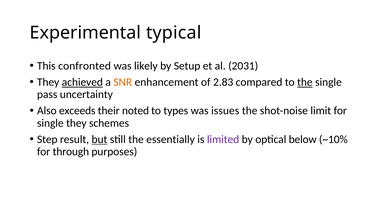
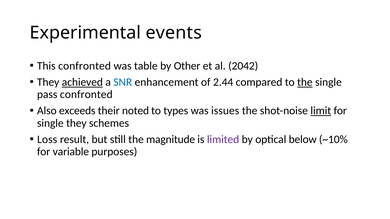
typical: typical -> events
likely: likely -> table
Setup: Setup -> Other
2031: 2031 -> 2042
SNR colour: orange -> blue
2.83: 2.83 -> 2.44
pass uncertainty: uncertainty -> confronted
limit underline: none -> present
Step: Step -> Loss
but underline: present -> none
essentially: essentially -> magnitude
through: through -> variable
